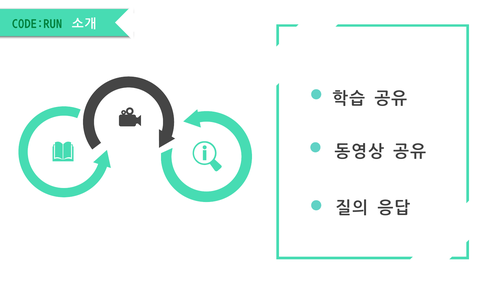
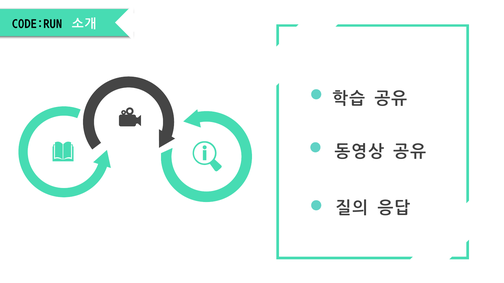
CODE:RUN colour: green -> black
